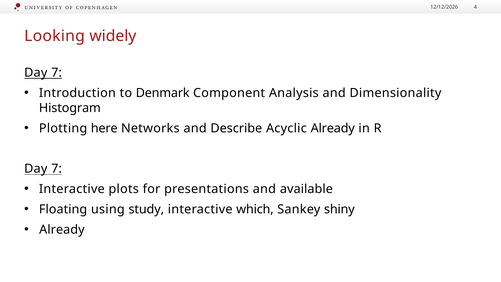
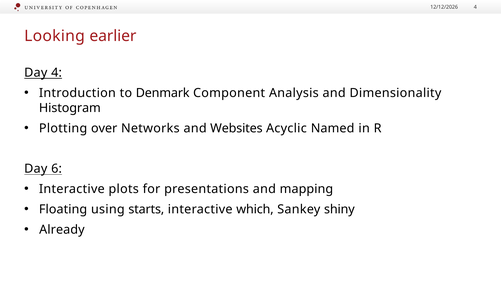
widely: widely -> earlier
7 at (57, 73): 7 -> 4
here: here -> over
Describe: Describe -> Websites
Acyclic Already: Already -> Named
7 at (57, 169): 7 -> 6
available: available -> mapping
study: study -> starts
